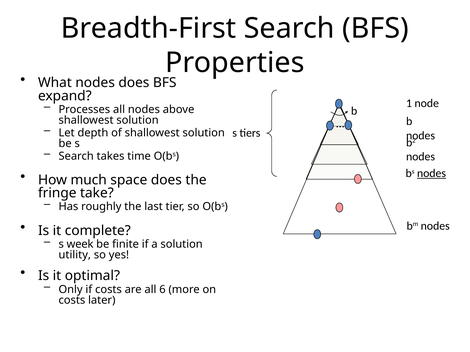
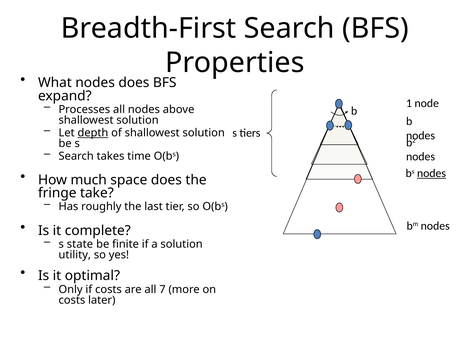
depth underline: none -> present
week: week -> state
6: 6 -> 7
